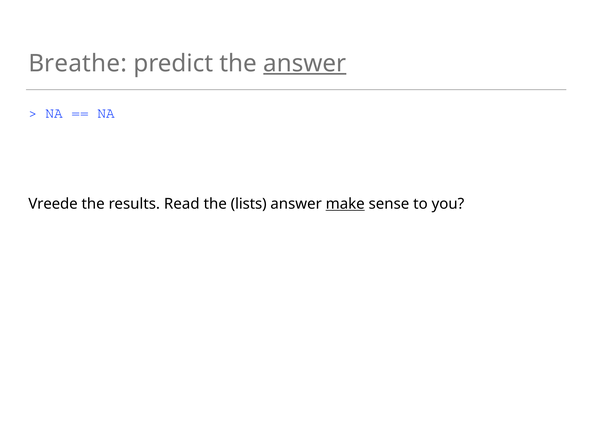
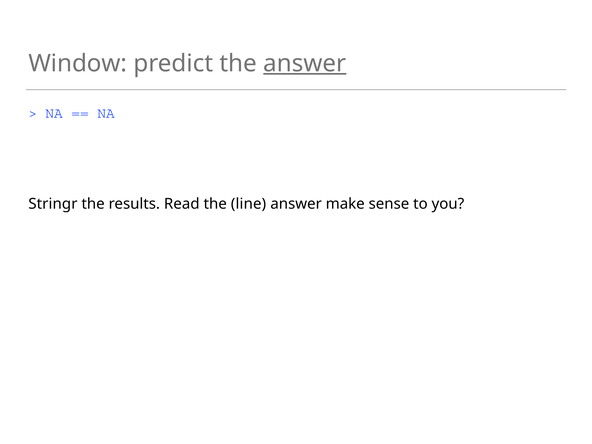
Breathe: Breathe -> Window
Vreede: Vreede -> Stringr
lists: lists -> line
make underline: present -> none
